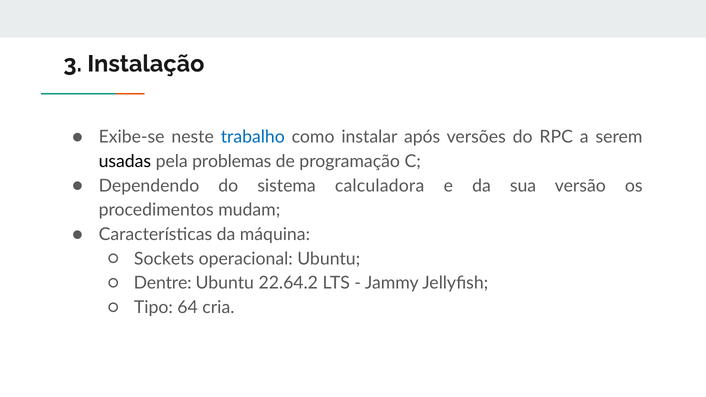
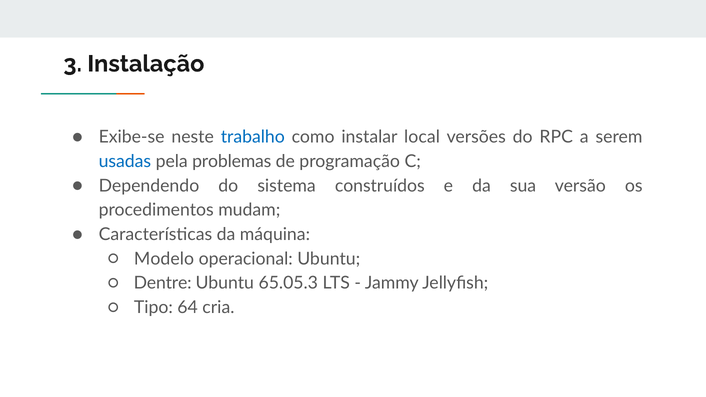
após: após -> local
usadas colour: black -> blue
calculadora: calculadora -> construídos
Sockets: Sockets -> Modelo
22.64.2: 22.64.2 -> 65.05.3
